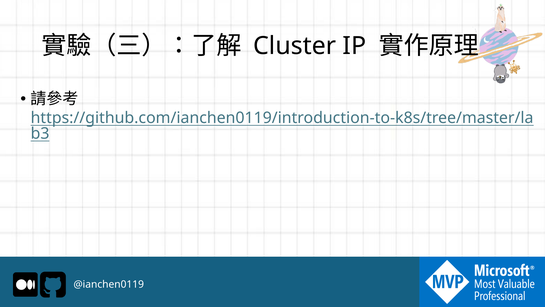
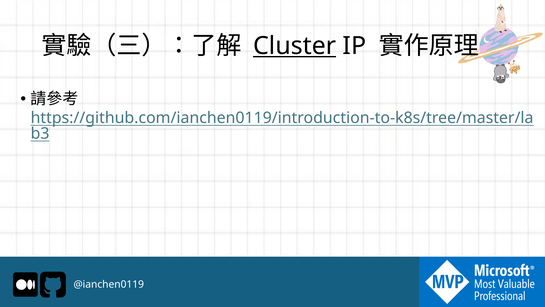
Cluster underline: none -> present
